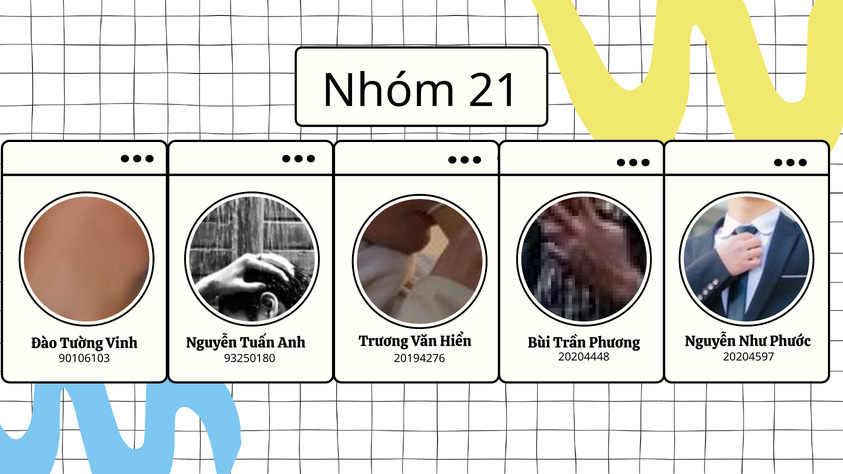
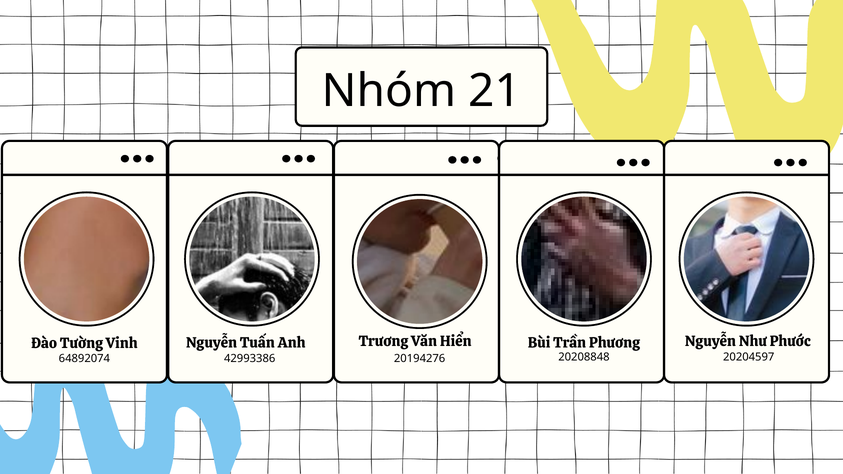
20204448: 20204448 -> 20208848
93250180: 93250180 -> 42993386
90106103: 90106103 -> 64892074
